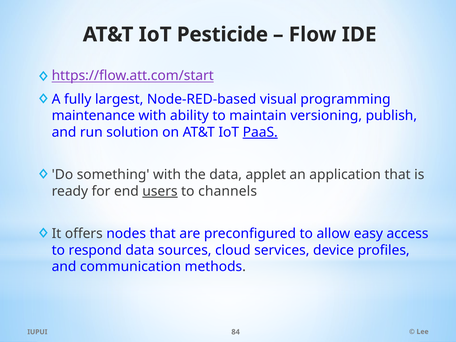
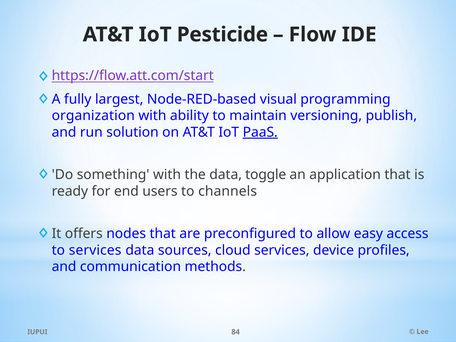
maintenance: maintenance -> organization
applet: applet -> toggle
users underline: present -> none
to respond: respond -> services
